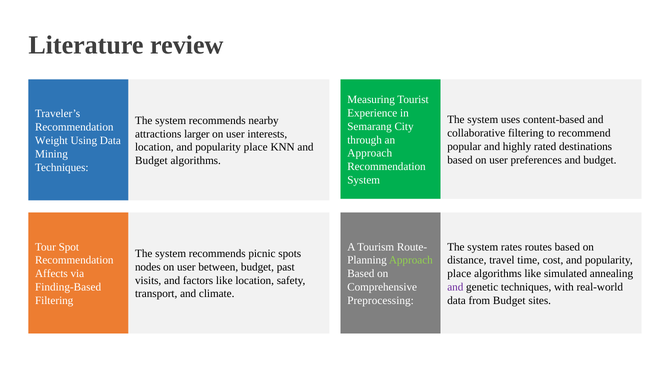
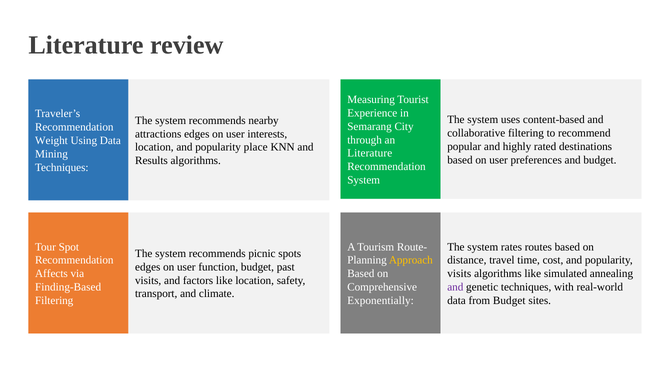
attractions larger: larger -> edges
Approach at (370, 153): Approach -> Literature
Budget at (151, 161): Budget -> Results
Approach at (411, 260) colour: light green -> yellow
nodes at (148, 267): nodes -> edges
between: between -> function
place at (459, 274): place -> visits
Preprocessing: Preprocessing -> Exponentially
